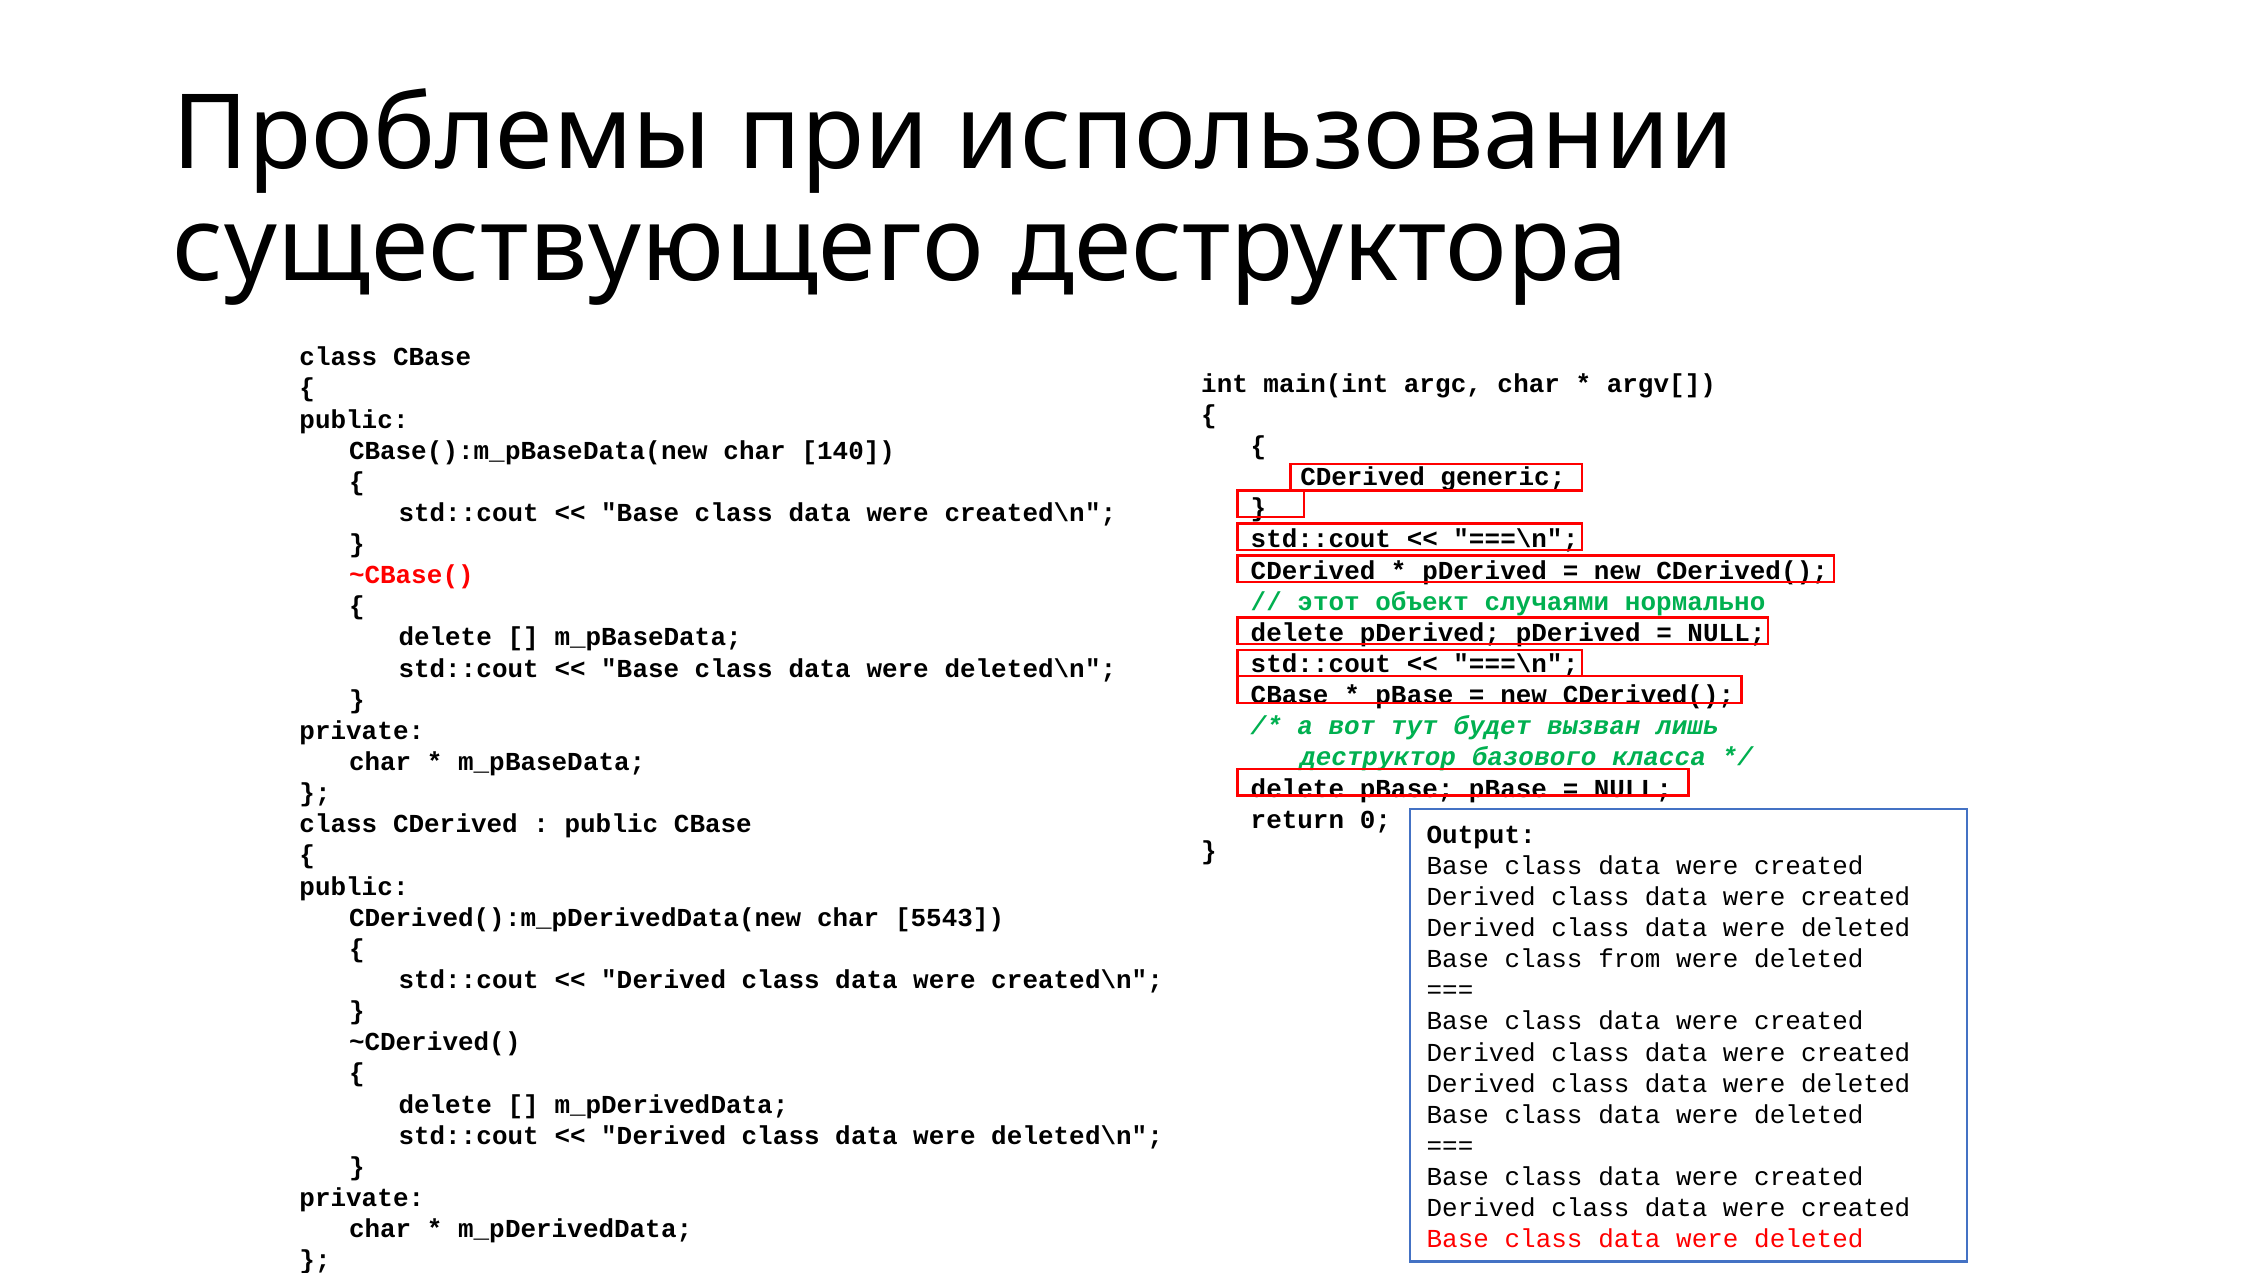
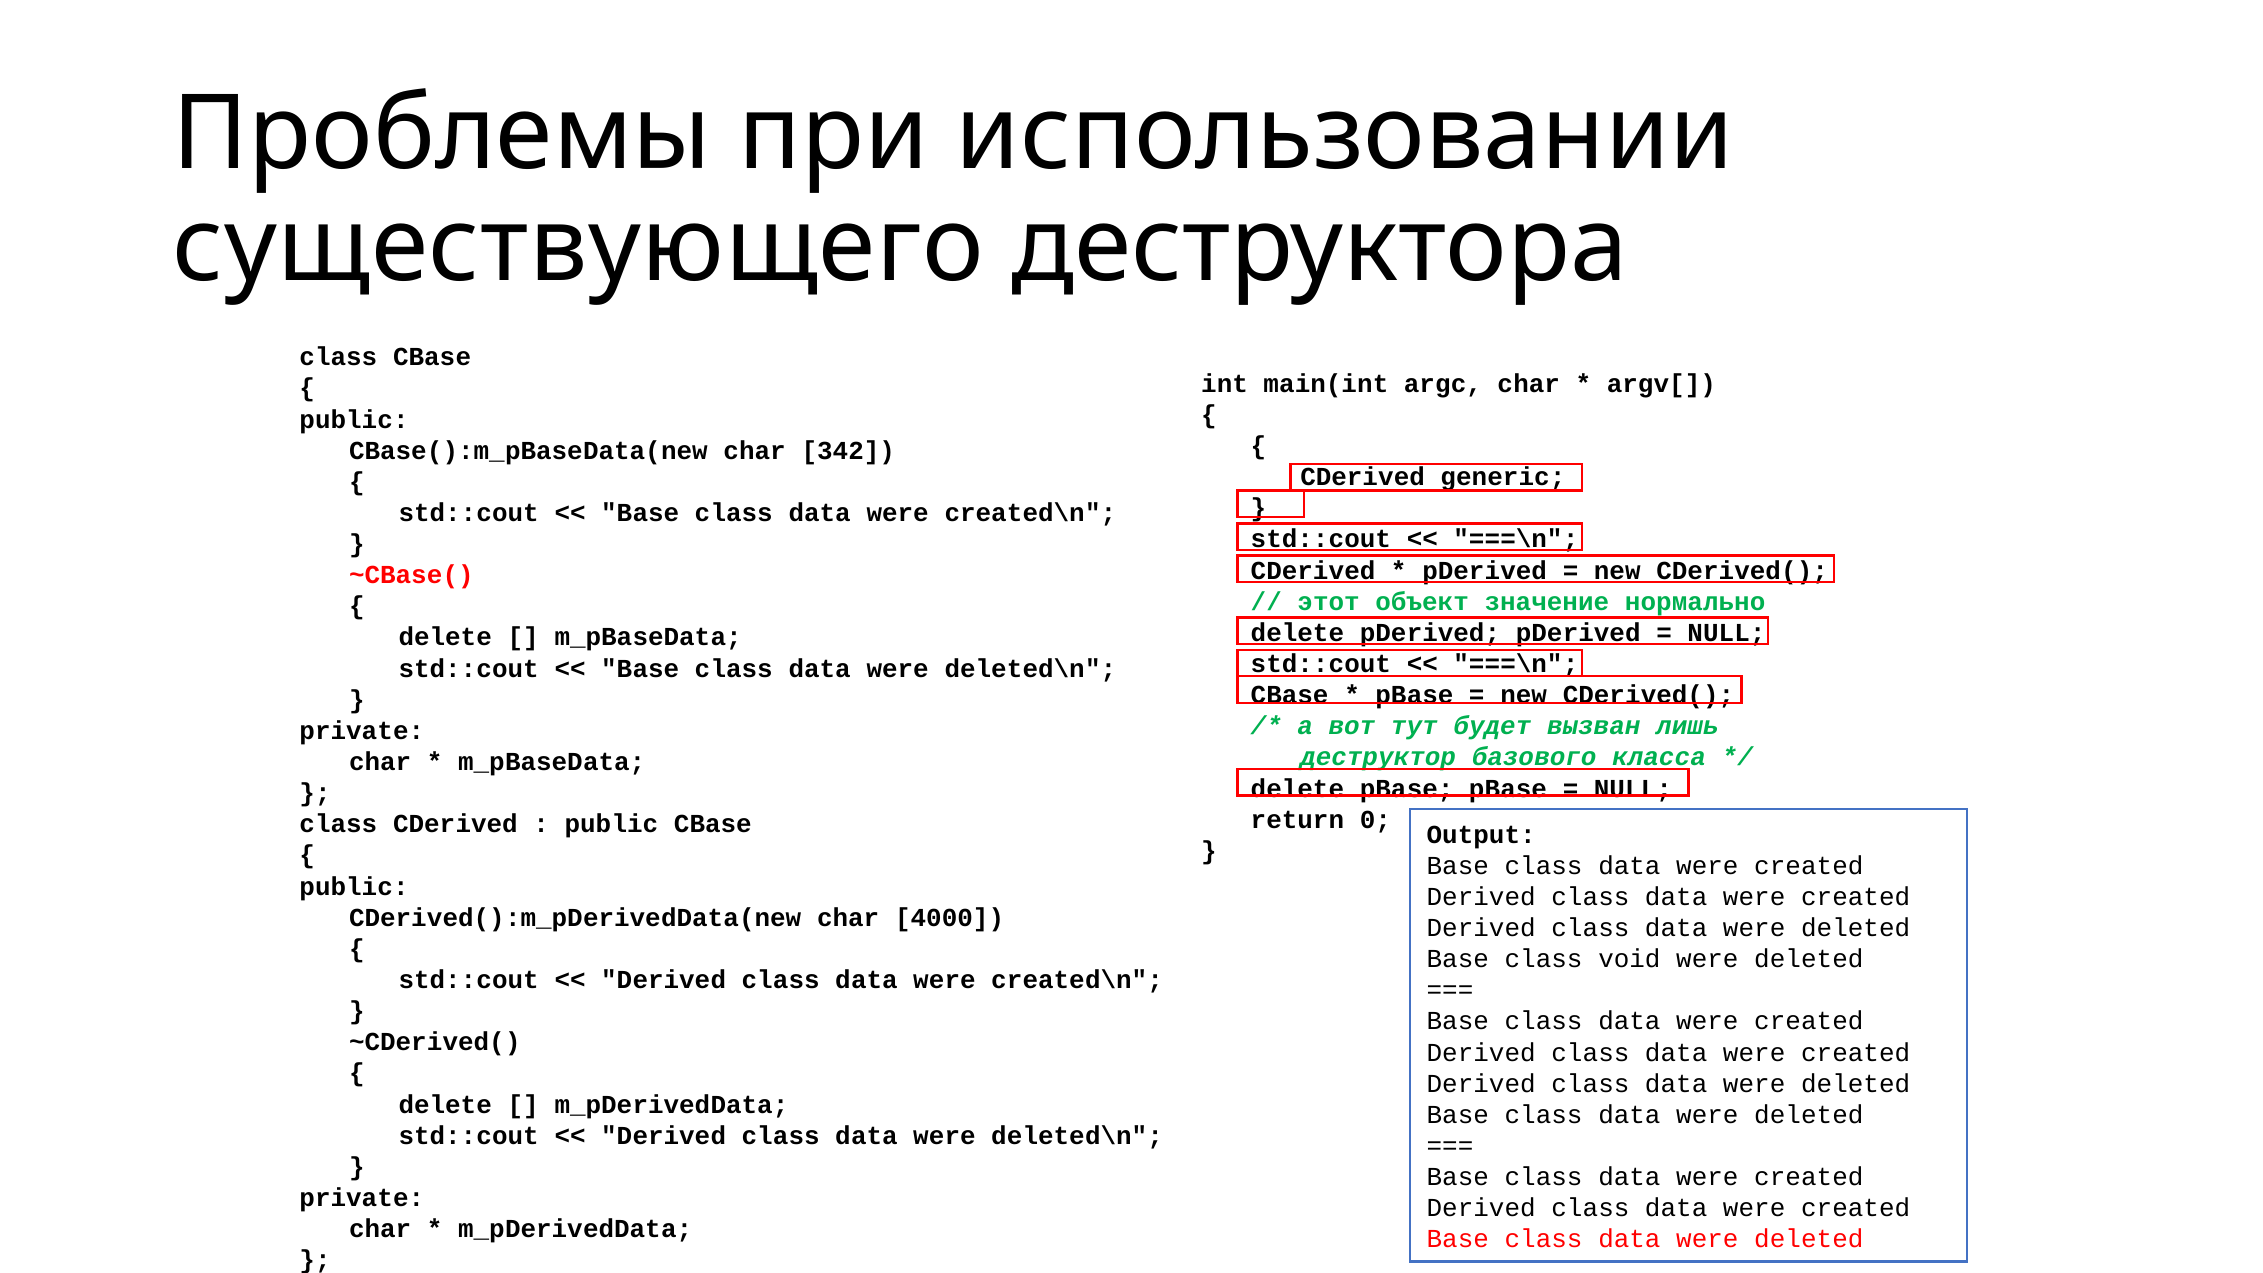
140: 140 -> 342
случаями: случаями -> значение
5543: 5543 -> 4000
from: from -> void
